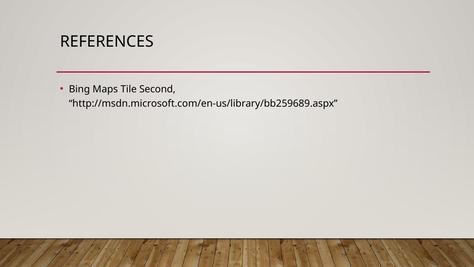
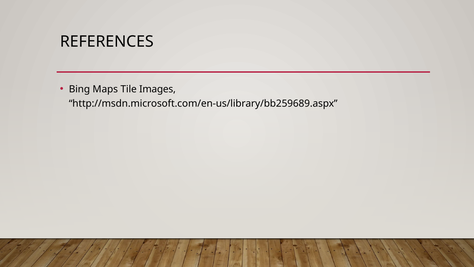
Second: Second -> Images
